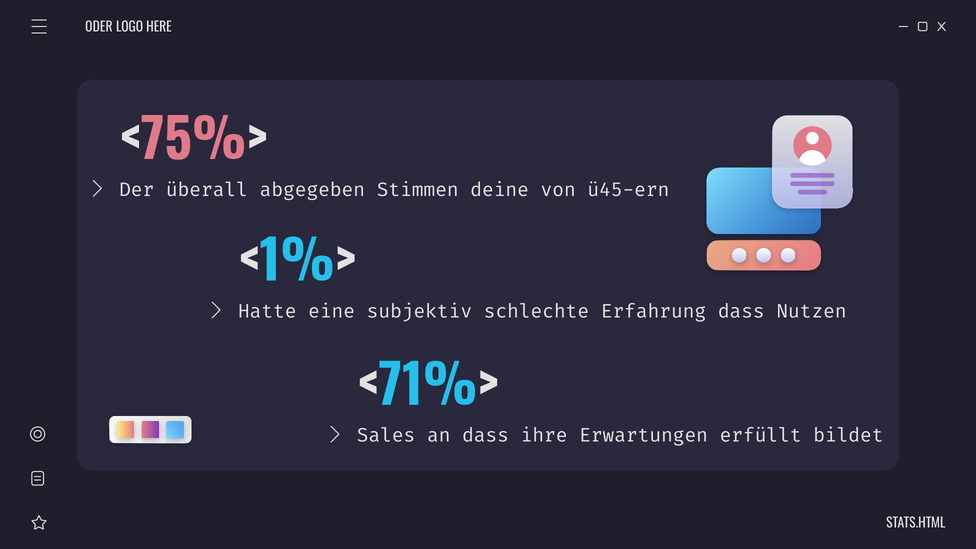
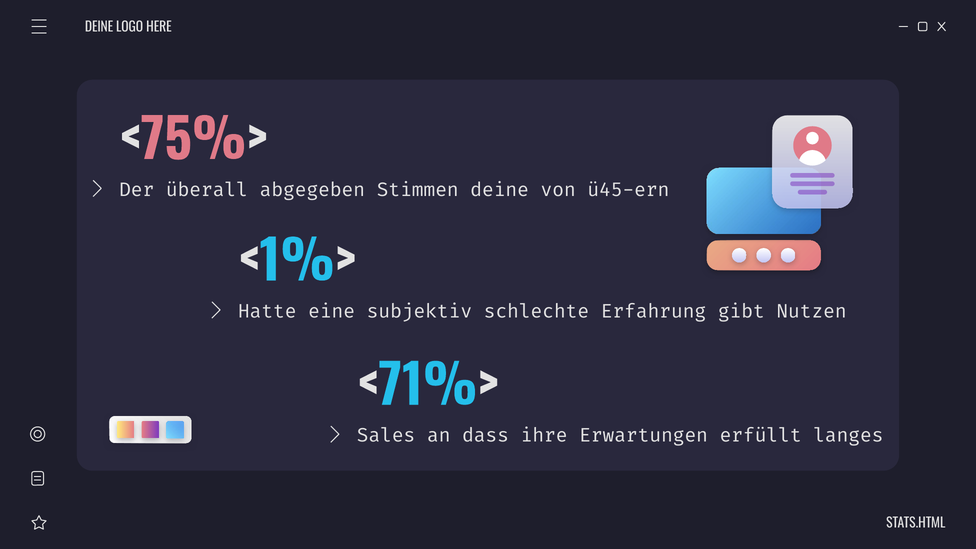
ODER at (99, 27): ODER -> DEINE
Erfahrung dass: dass -> gibt
bildet: bildet -> langes
